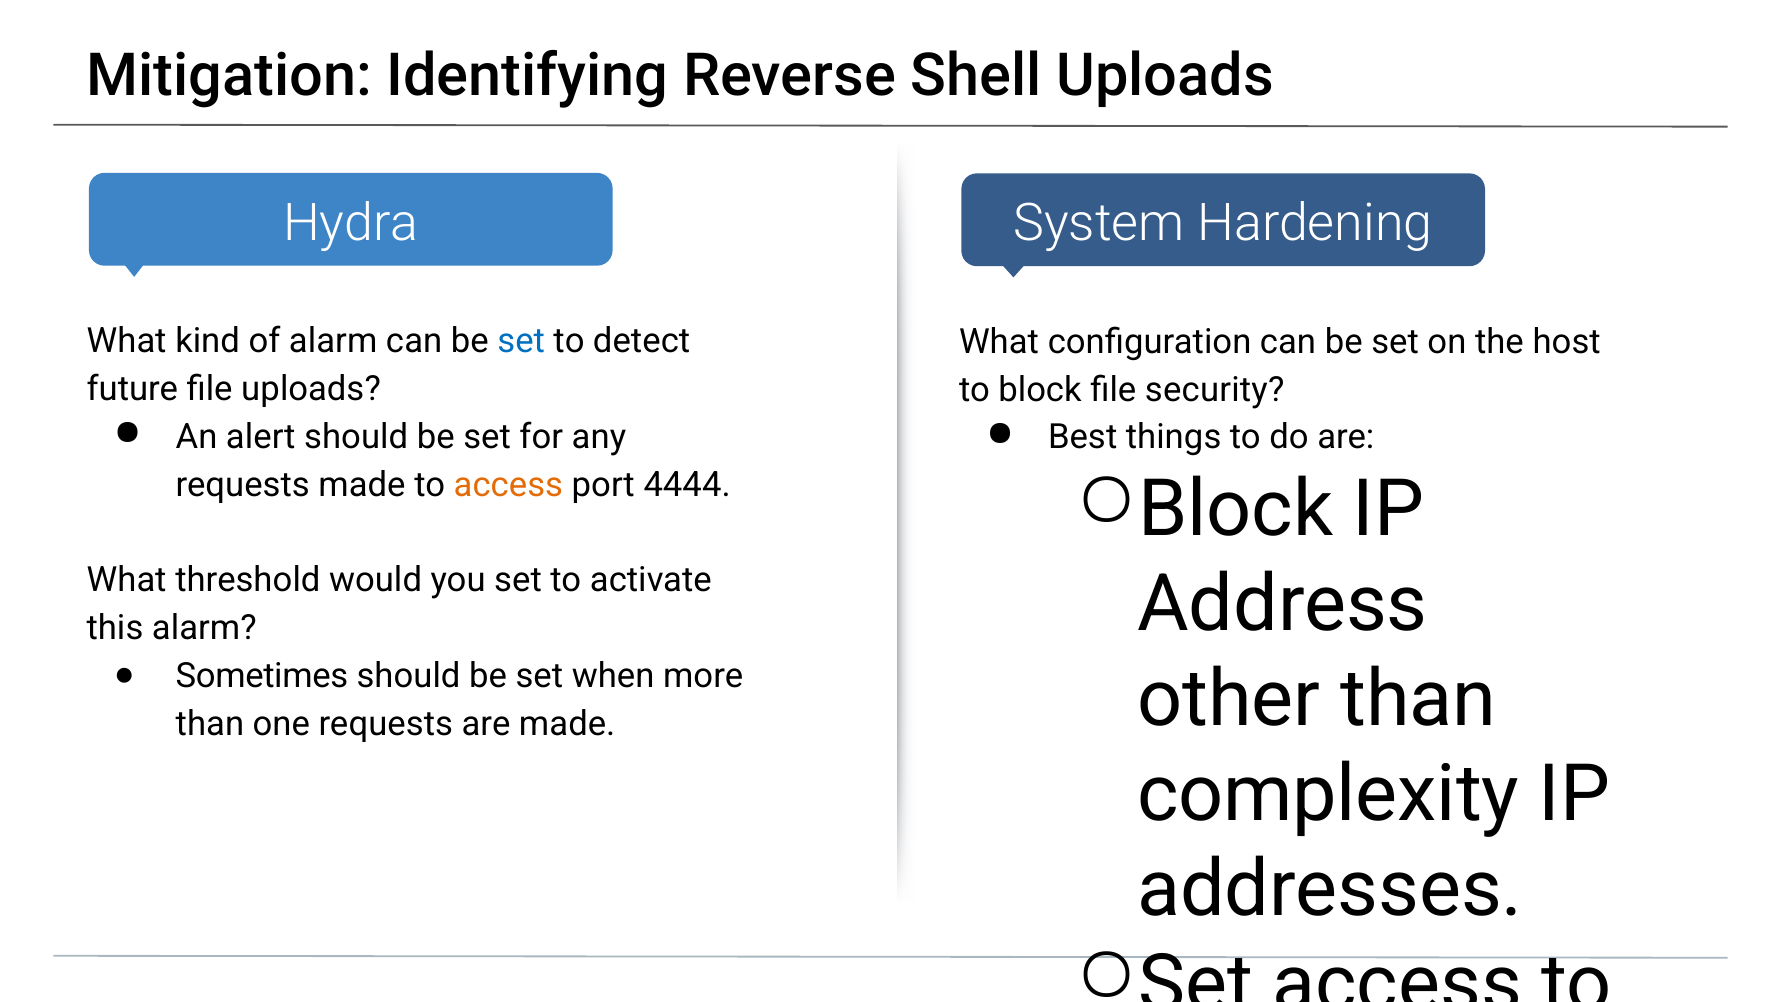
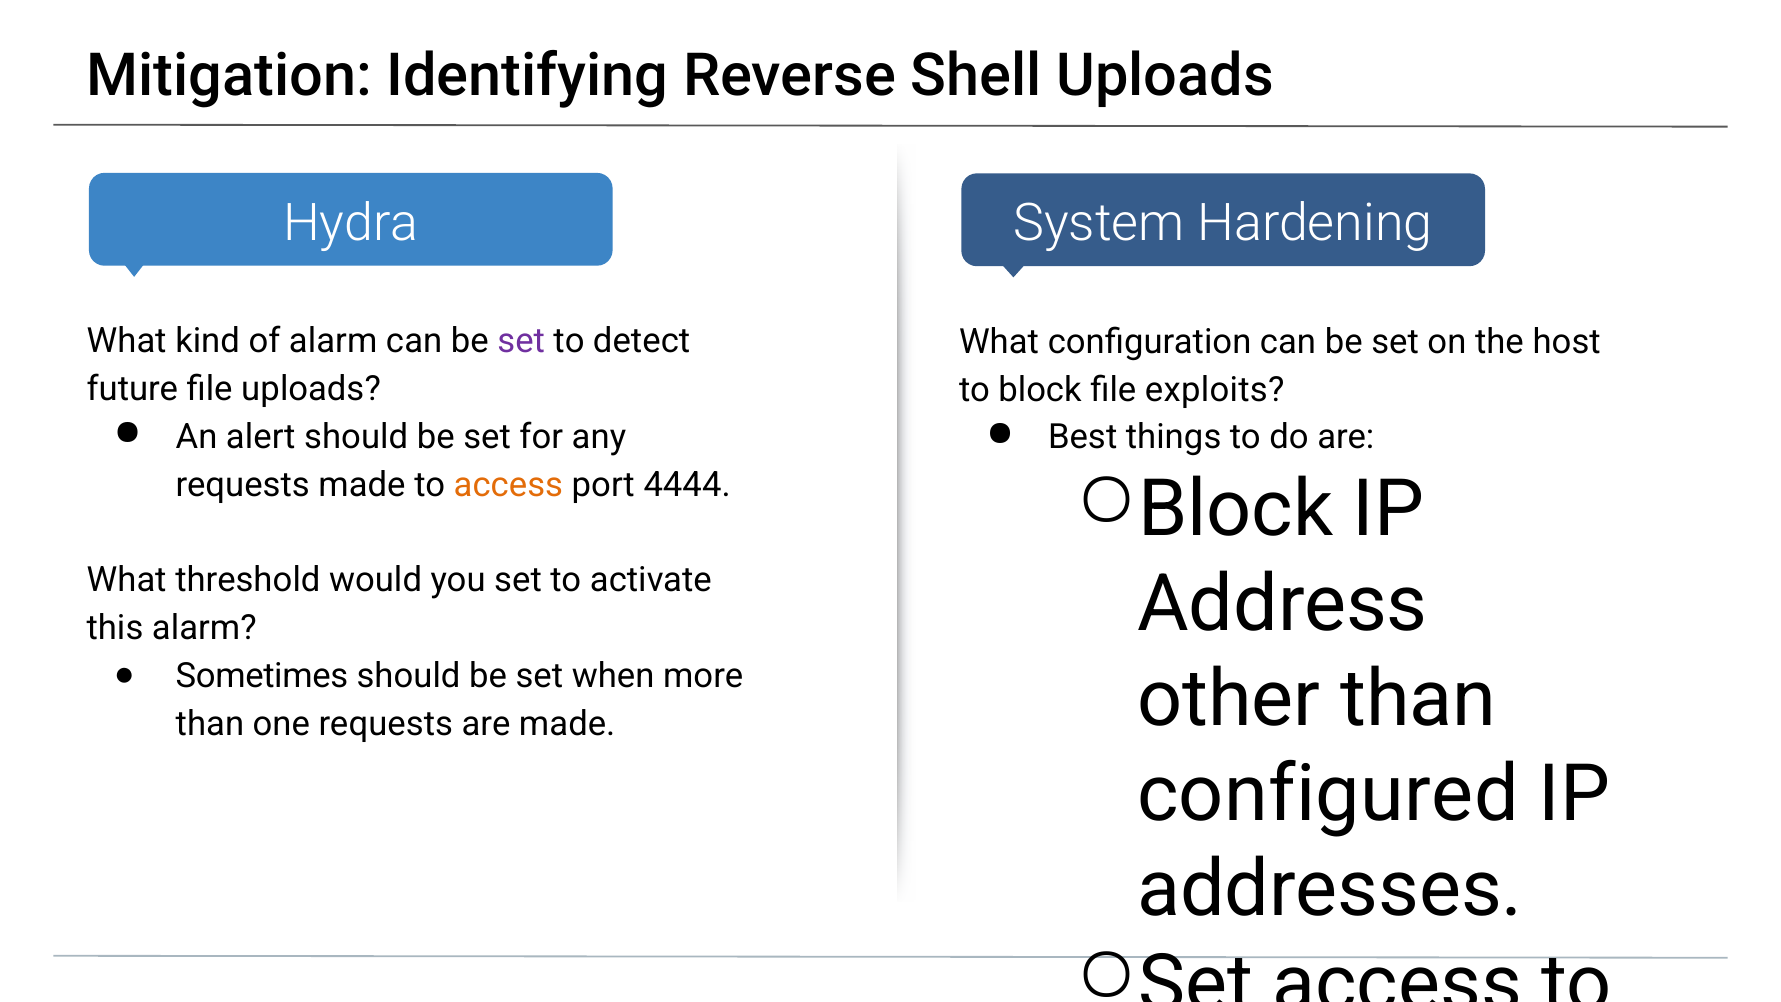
set at (521, 341) colour: blue -> purple
security: security -> exploits
complexity: complexity -> configured
